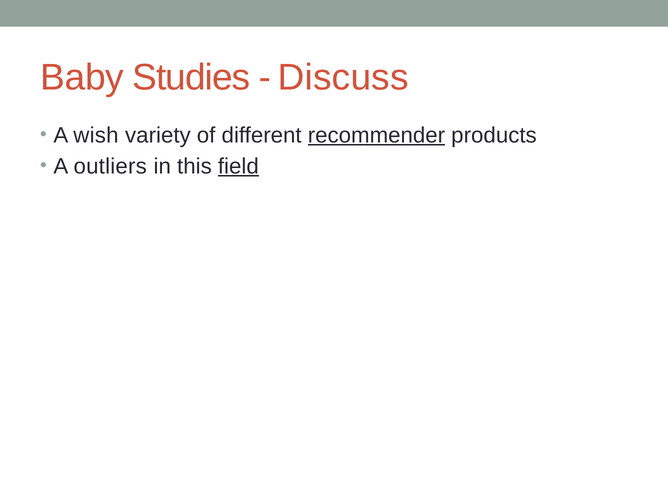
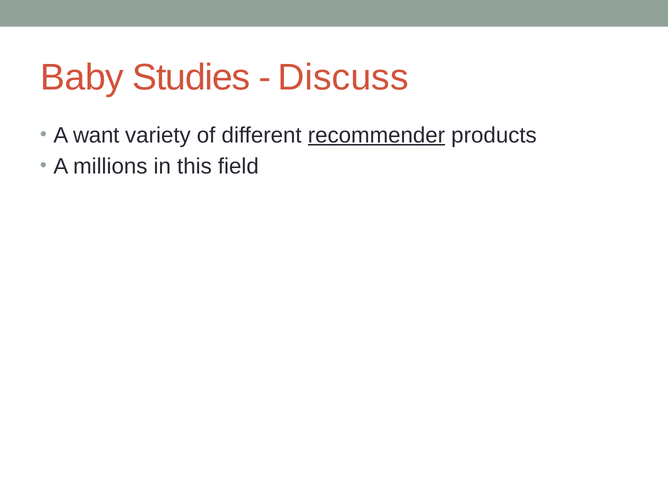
wish: wish -> want
outliers: outliers -> millions
field underline: present -> none
